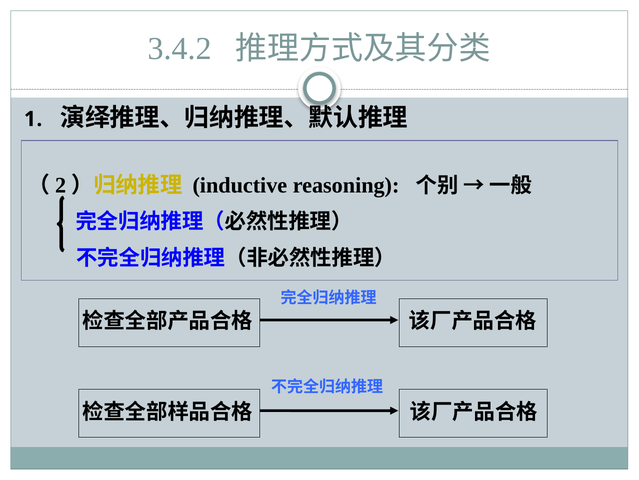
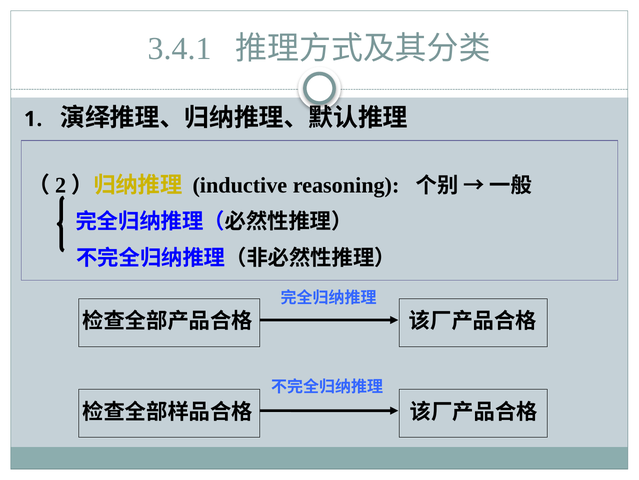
3.4.2: 3.4.2 -> 3.4.1
